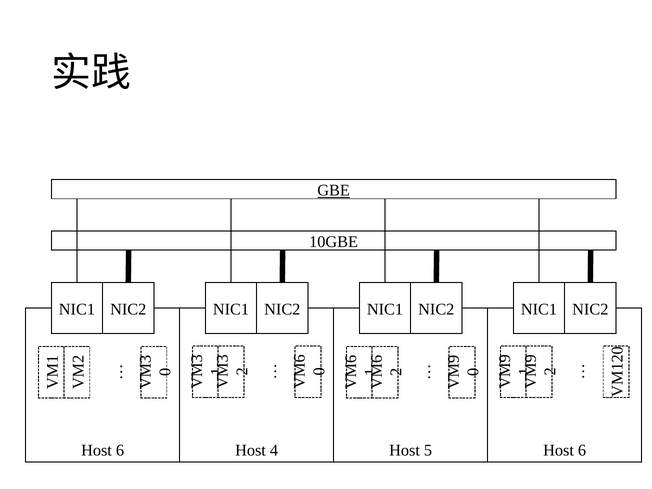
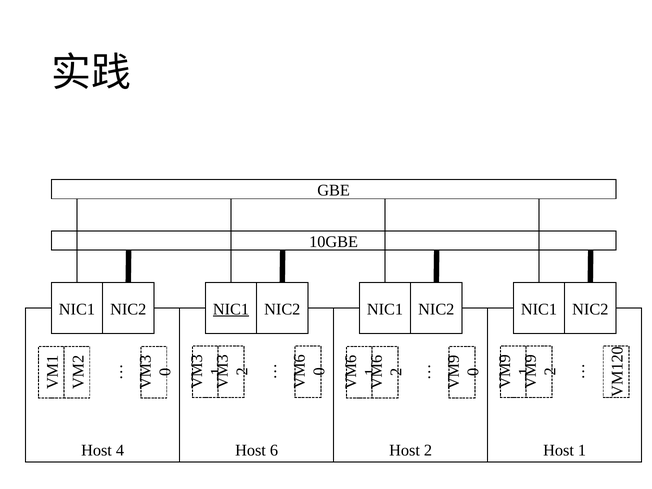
GBE underline: present -> none
NIC1 at (231, 309) underline: none -> present
6 at (120, 450): 6 -> 4
Host 4: 4 -> 6
Host 5: 5 -> 2
6 at (582, 450): 6 -> 1
